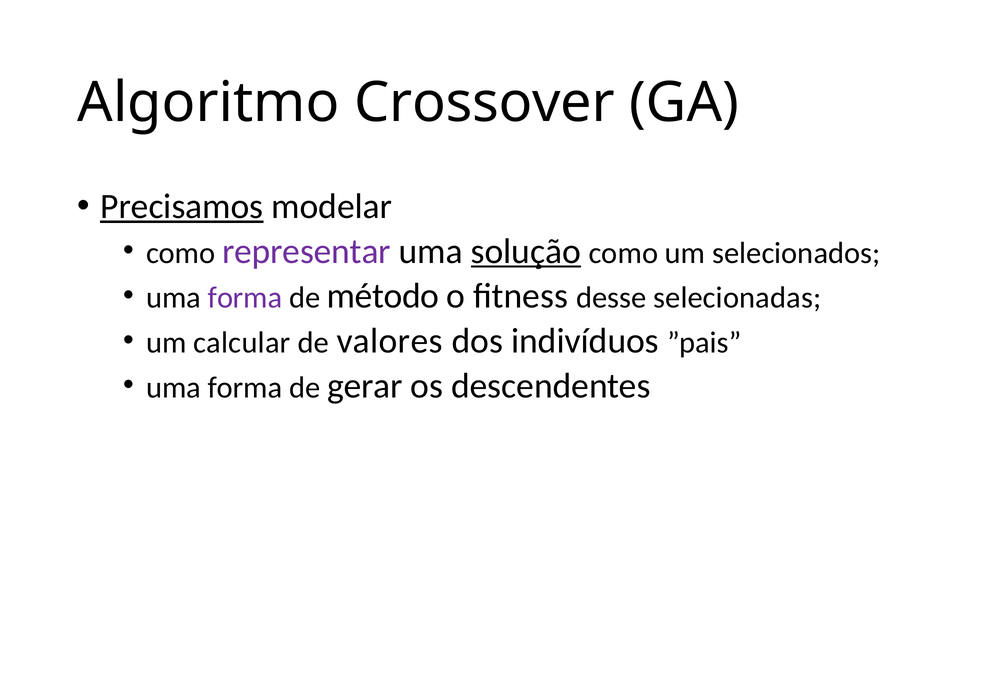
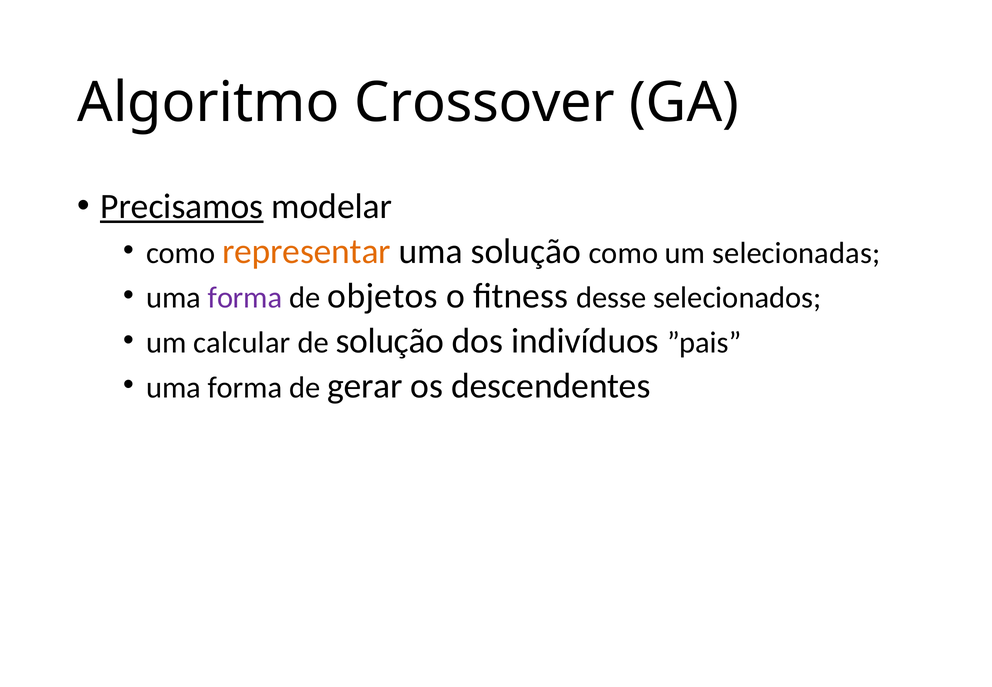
representar colour: purple -> orange
solução at (526, 251) underline: present -> none
selecionados: selecionados -> selecionadas
método: método -> objetos
selecionadas: selecionadas -> selecionados
de valores: valores -> solução
